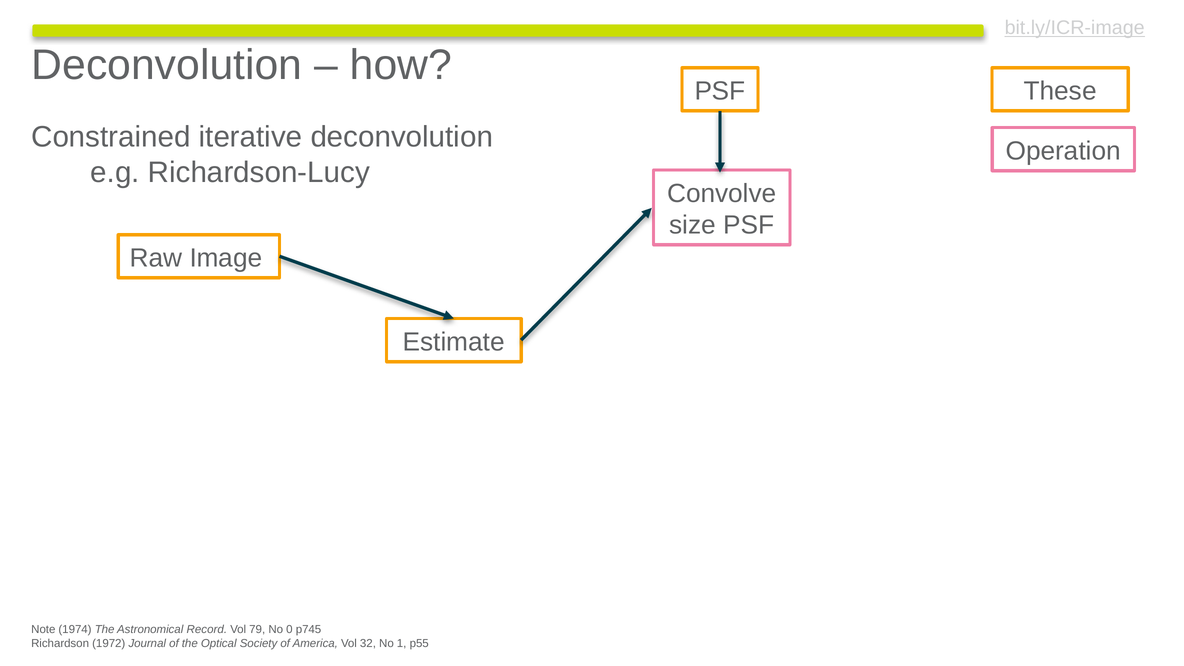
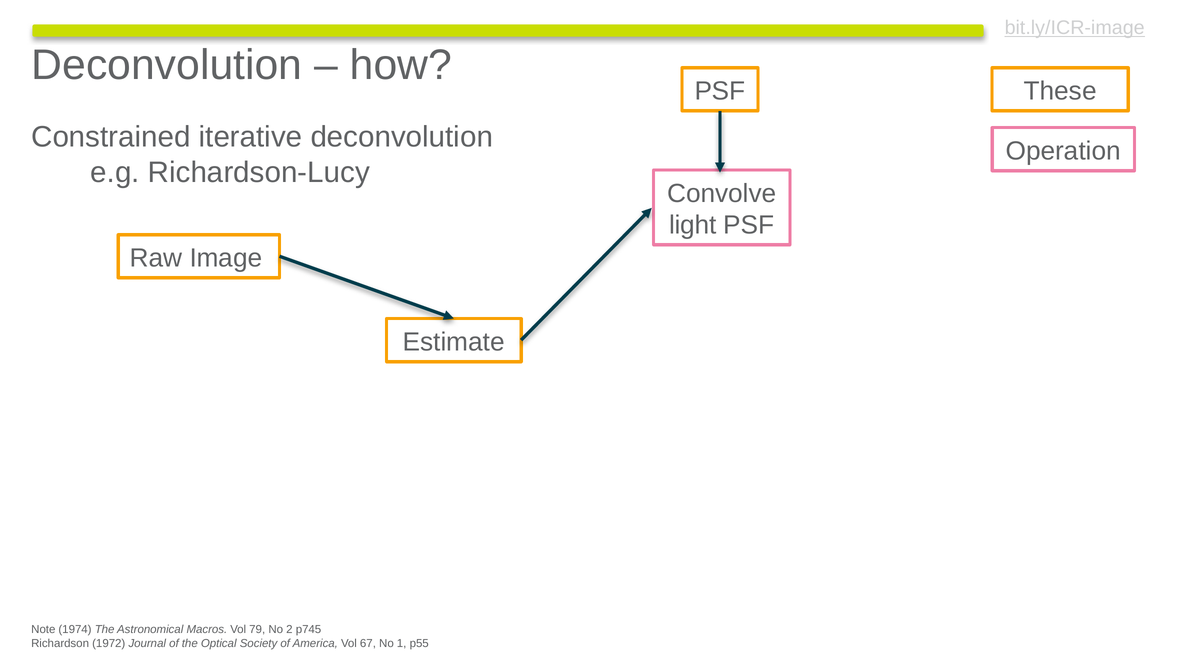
size: size -> light
Record: Record -> Macros
0: 0 -> 2
32: 32 -> 67
